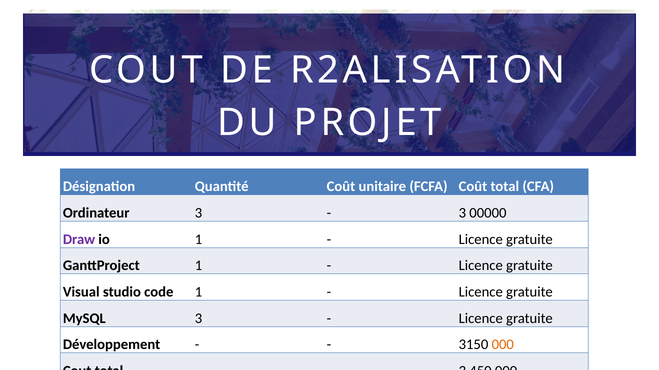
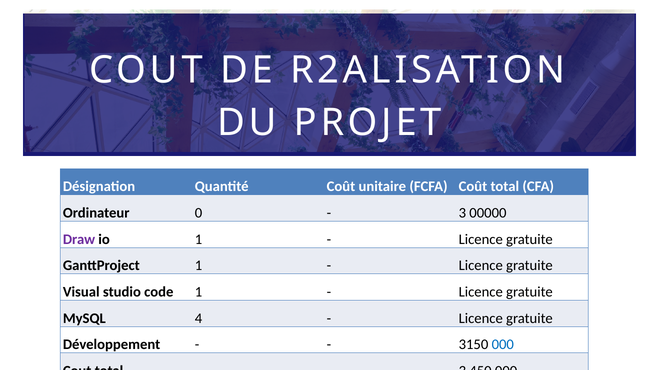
Ordinateur 3: 3 -> 0
MySQL 3: 3 -> 4
000 at (503, 345) colour: orange -> blue
